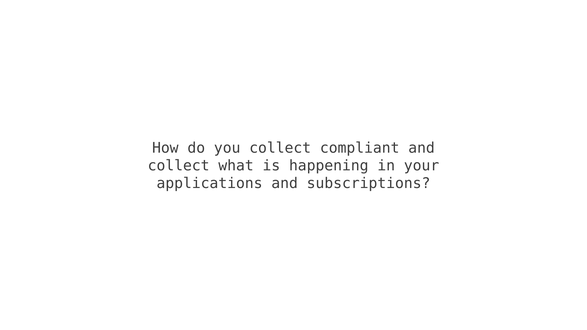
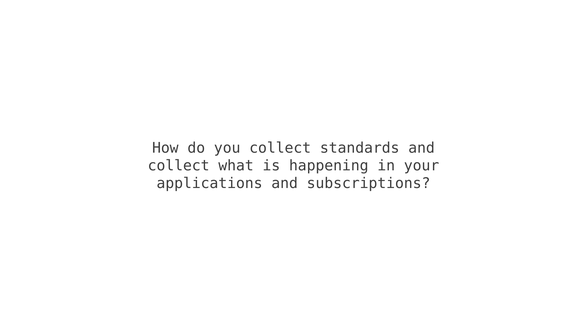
compliant: compliant -> standards
